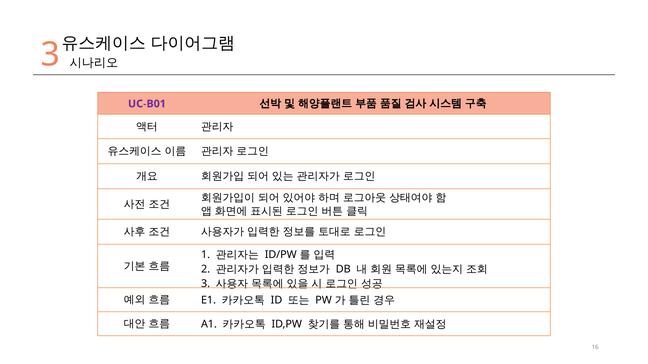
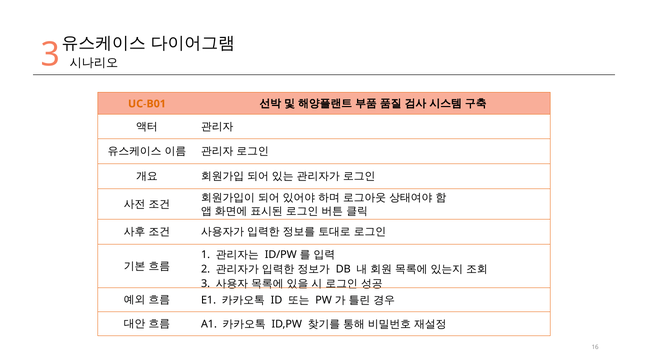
UC-B01 colour: purple -> orange
